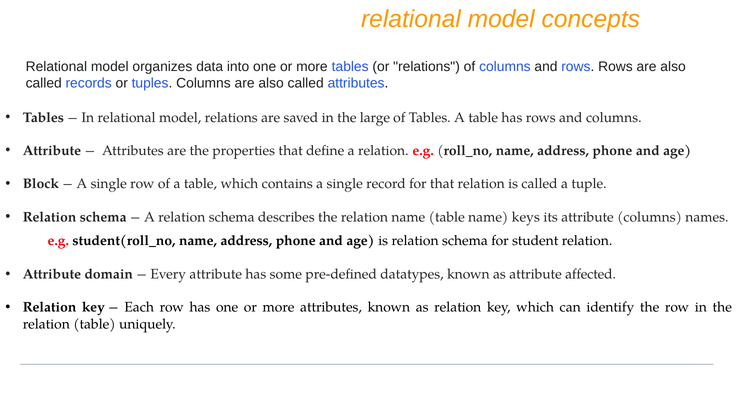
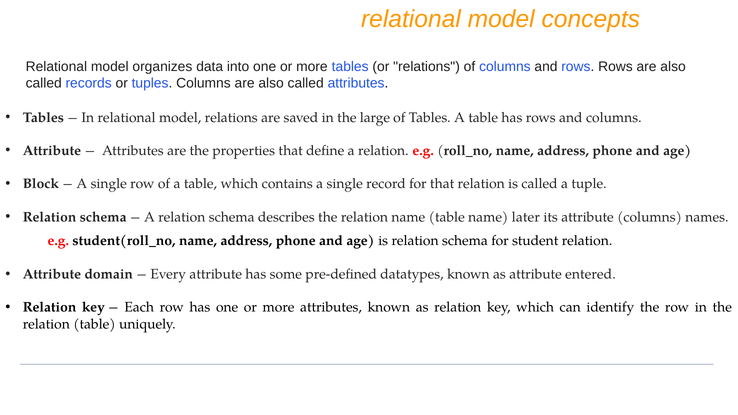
keys: keys -> later
affected: affected -> entered
